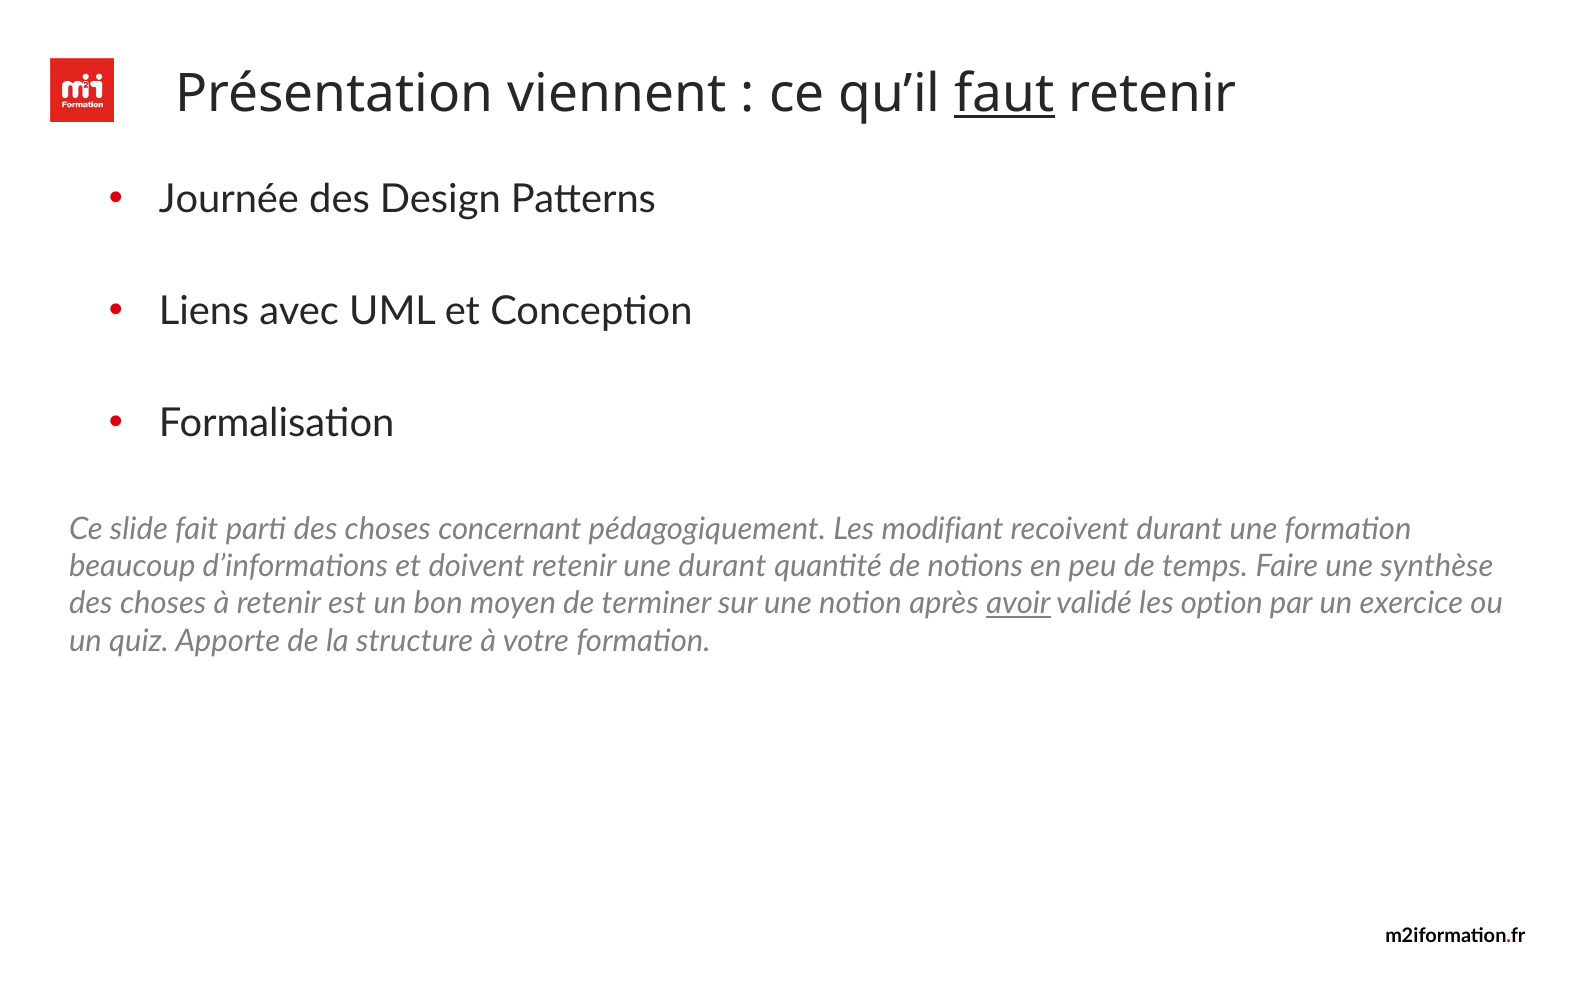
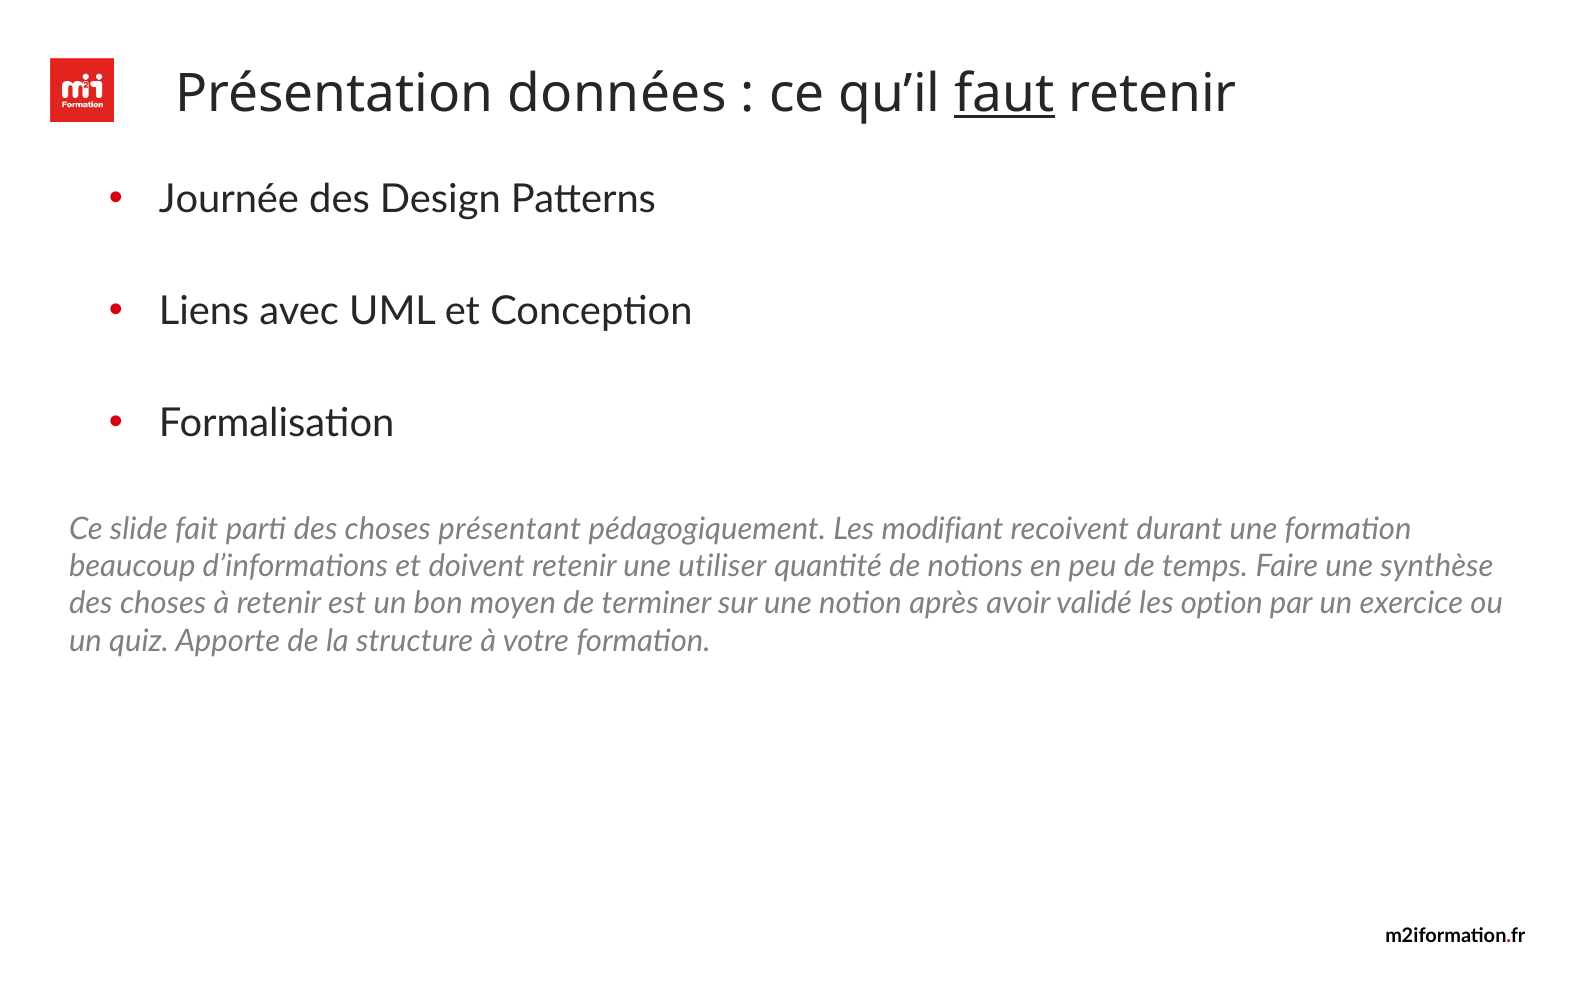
viennent: viennent -> données
concernant: concernant -> présentant
une durant: durant -> utiliser
avoir underline: present -> none
